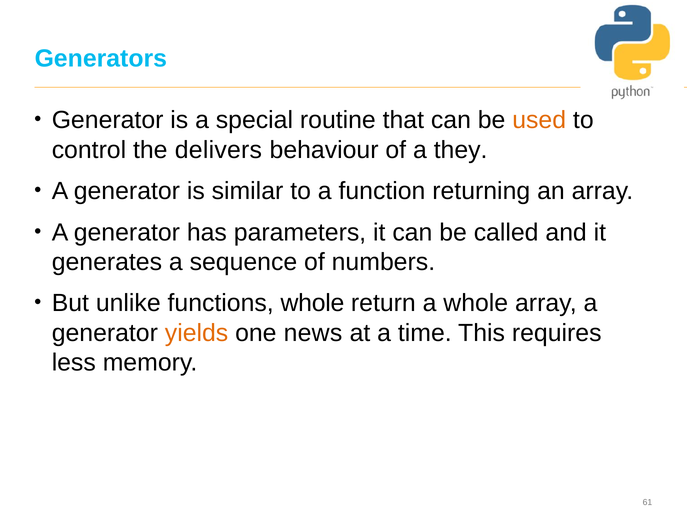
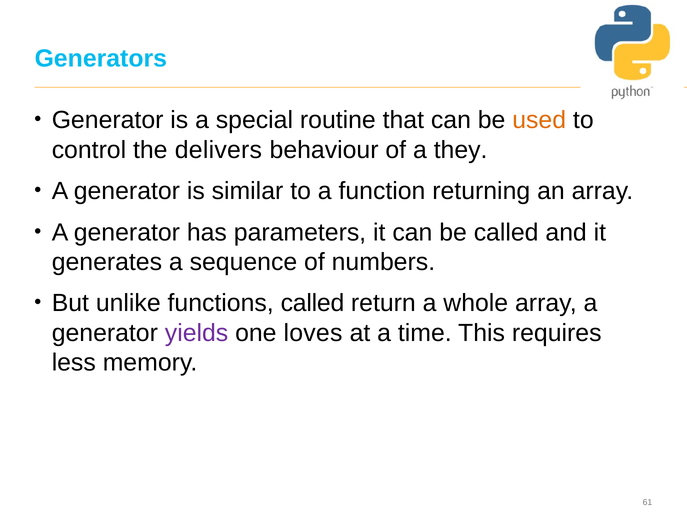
functions whole: whole -> called
yields colour: orange -> purple
news: news -> loves
